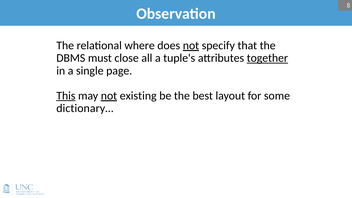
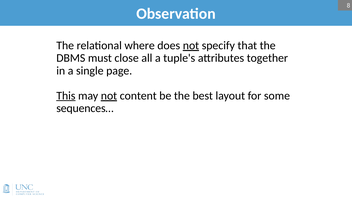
together underline: present -> none
existing: existing -> content
dictionary…: dictionary… -> sequences…
